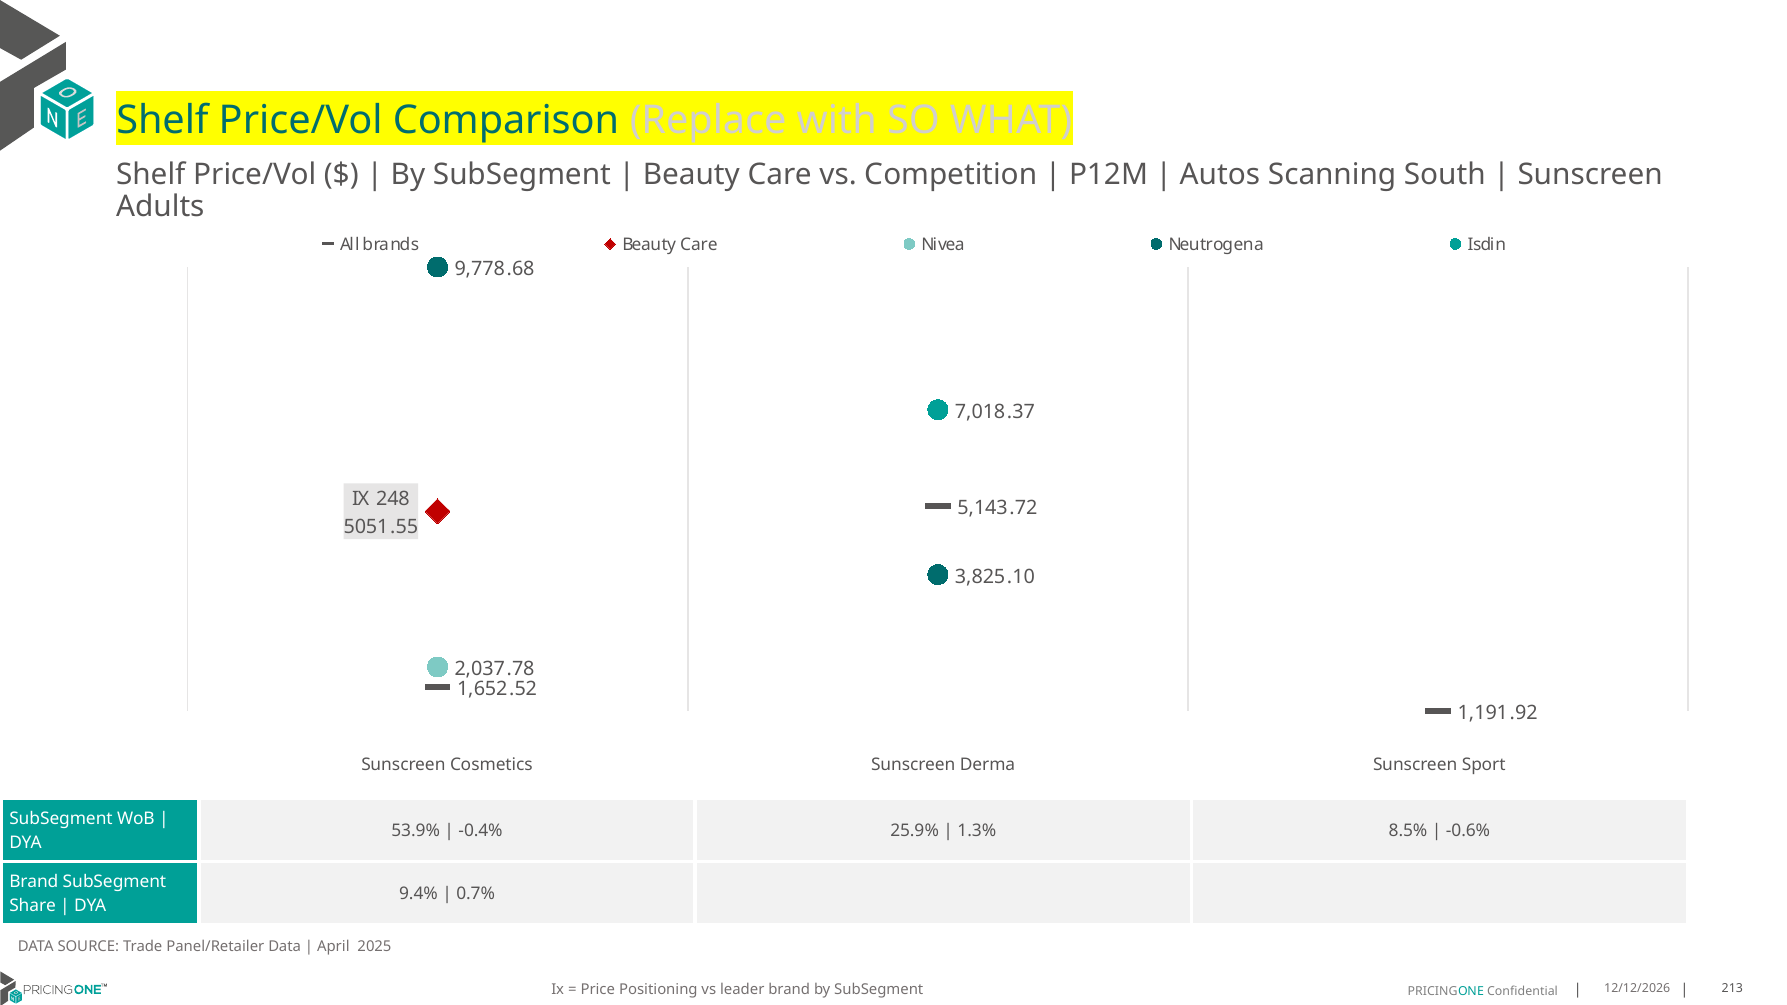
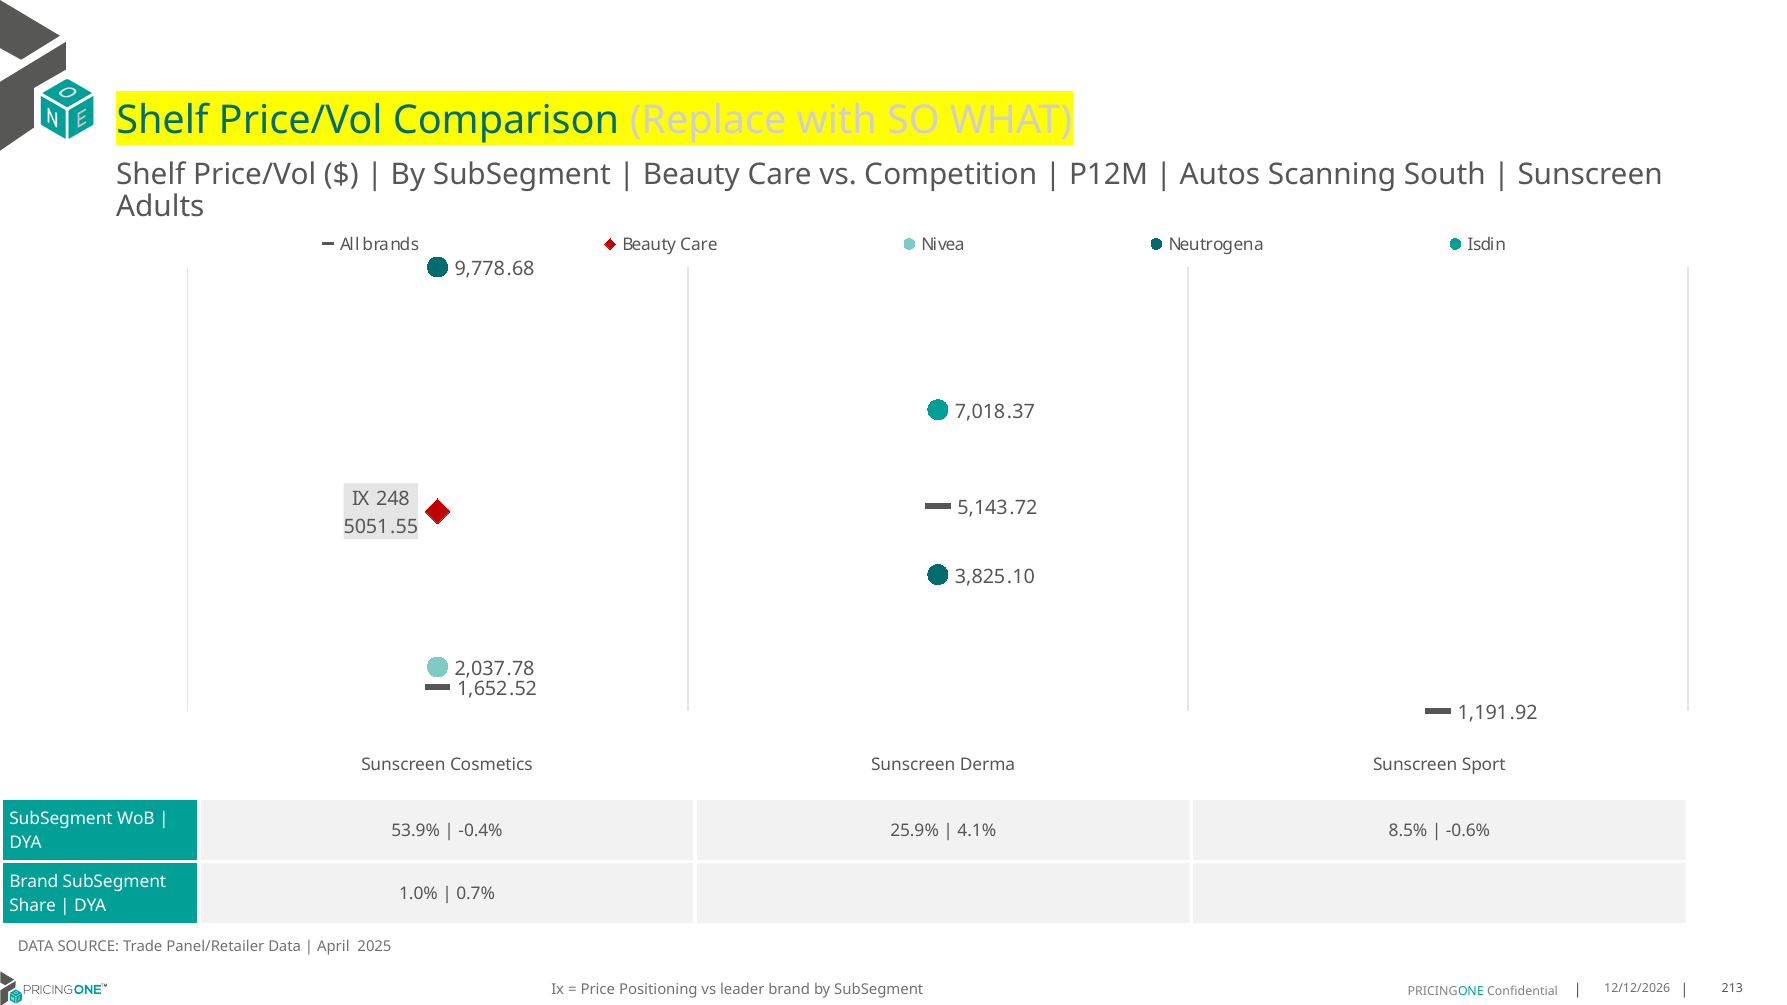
1.3%: 1.3% -> 4.1%
9.4%: 9.4% -> 1.0%
